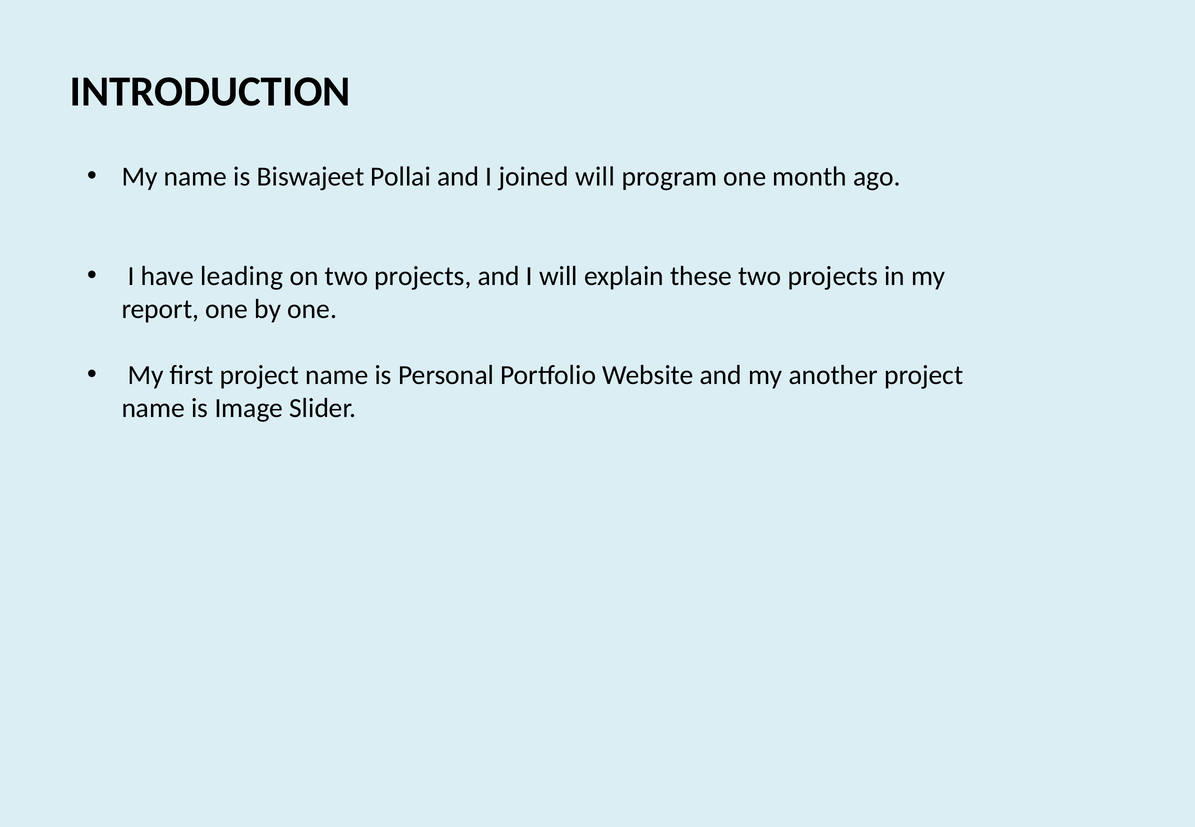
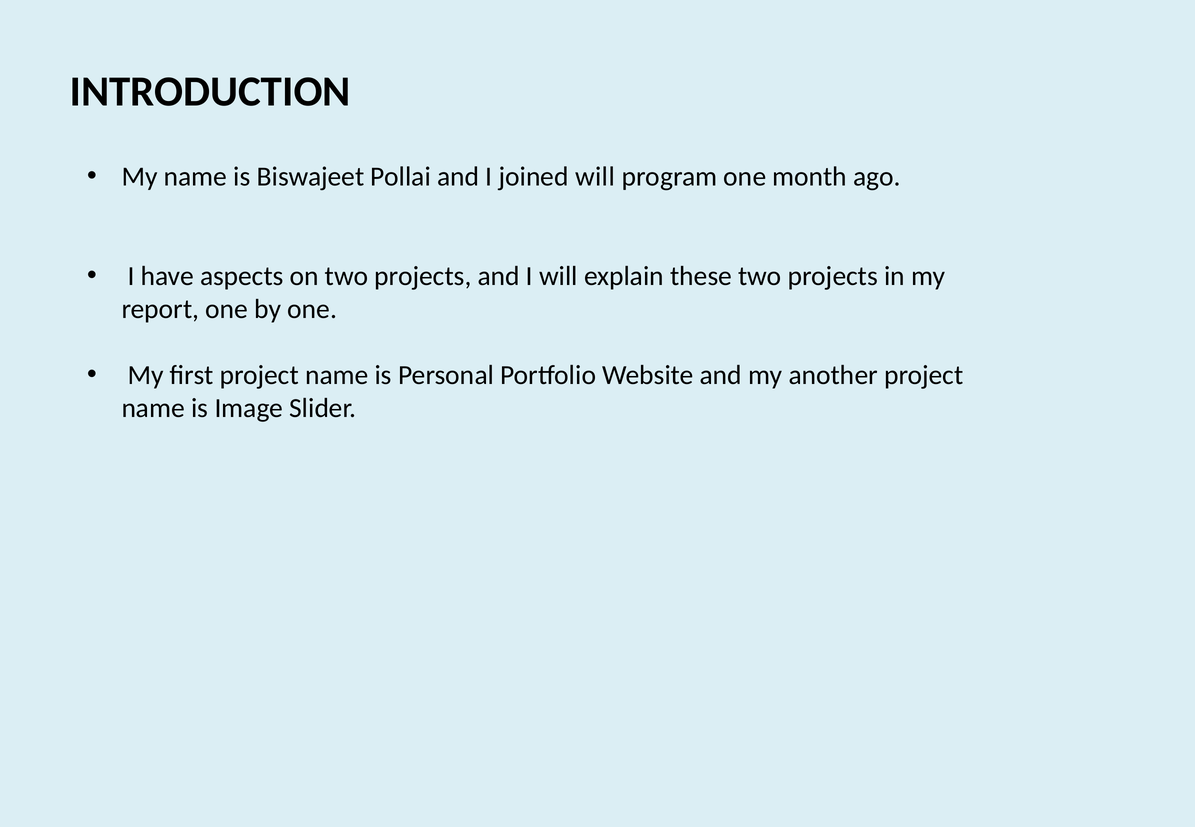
leading: leading -> aspects
